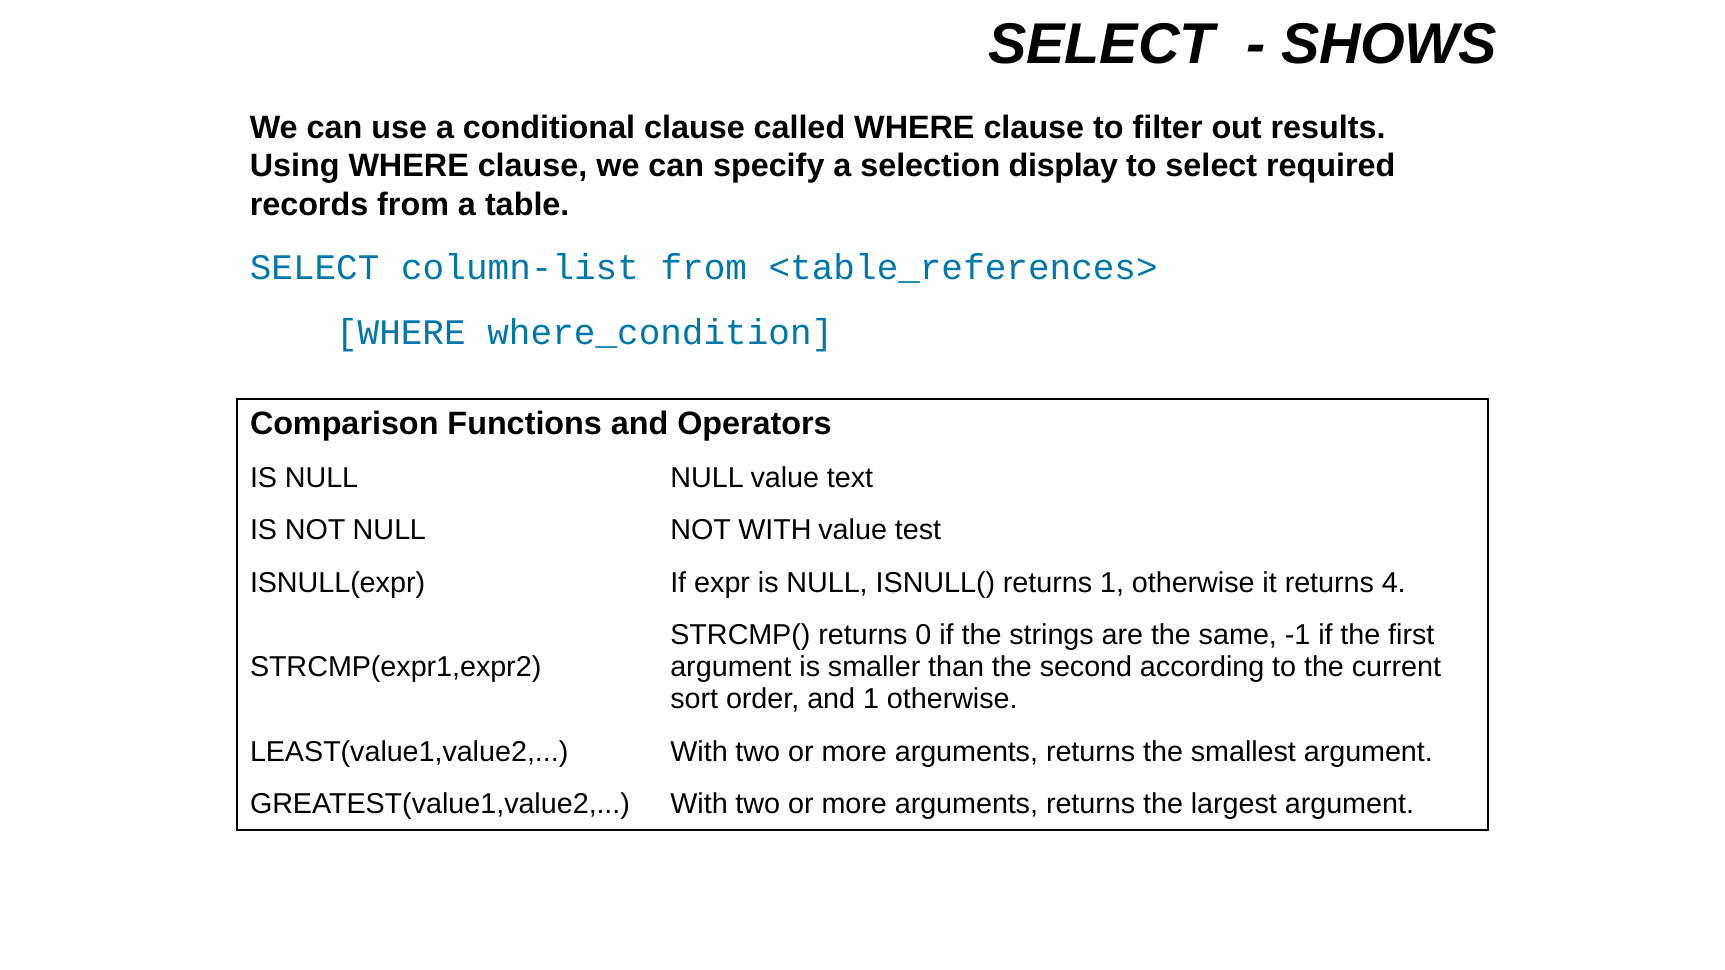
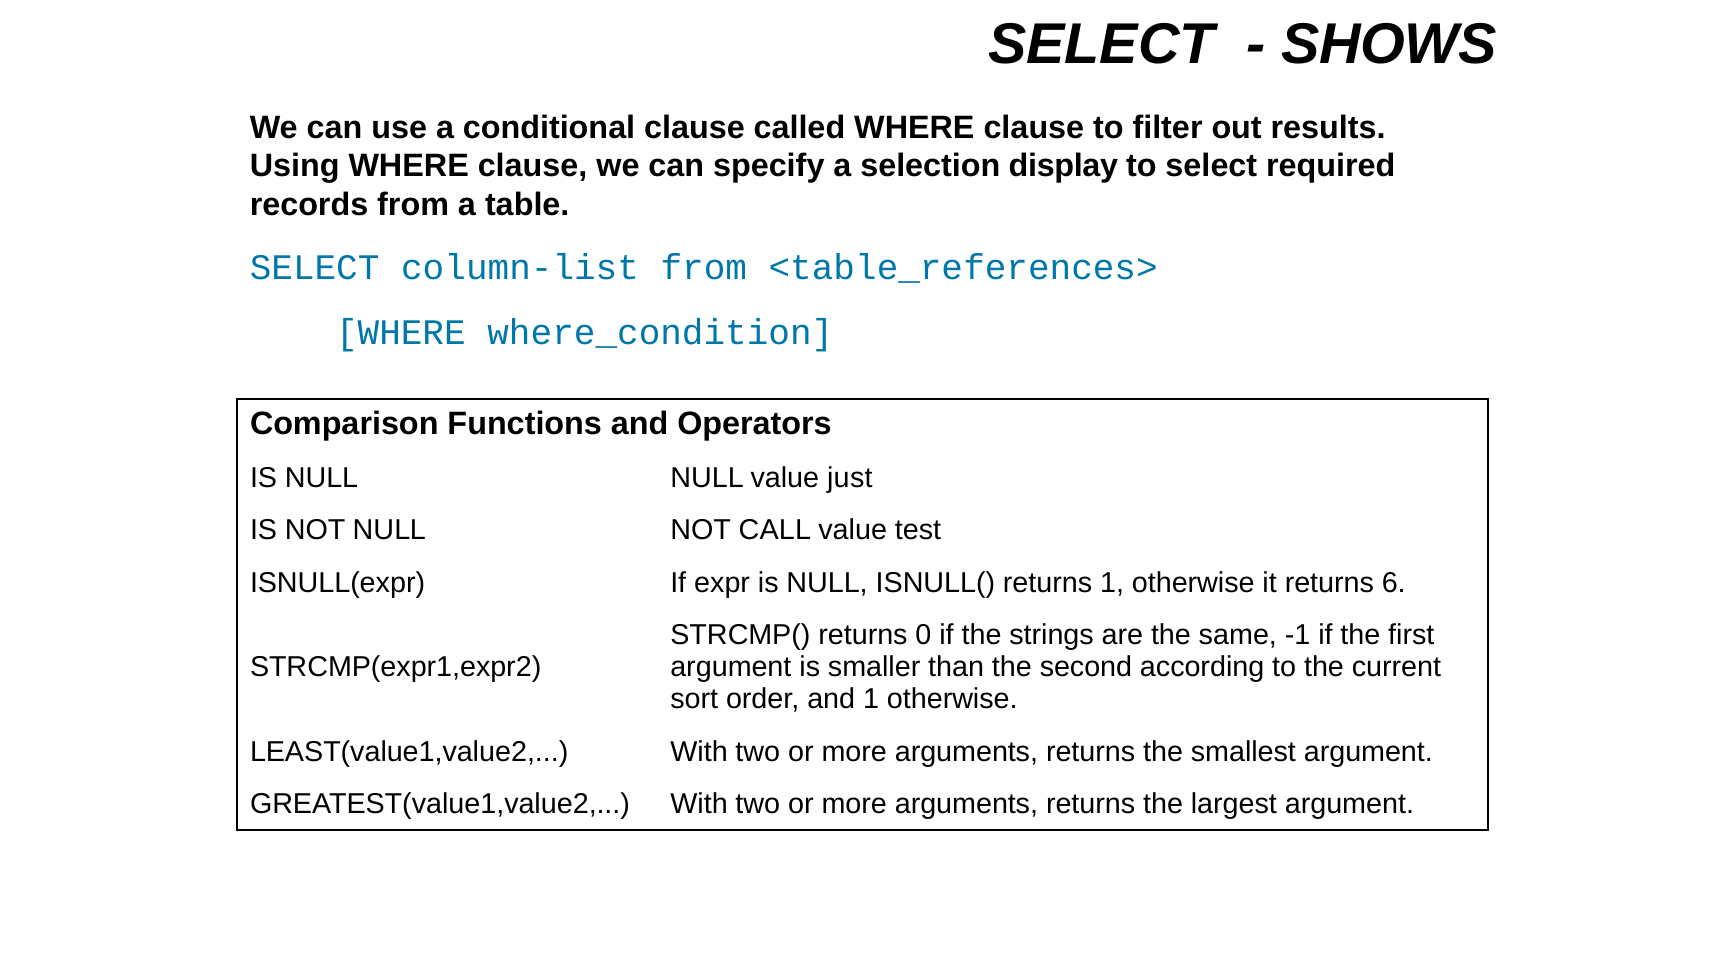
text: text -> just
NOT WITH: WITH -> CALL
4: 4 -> 6
